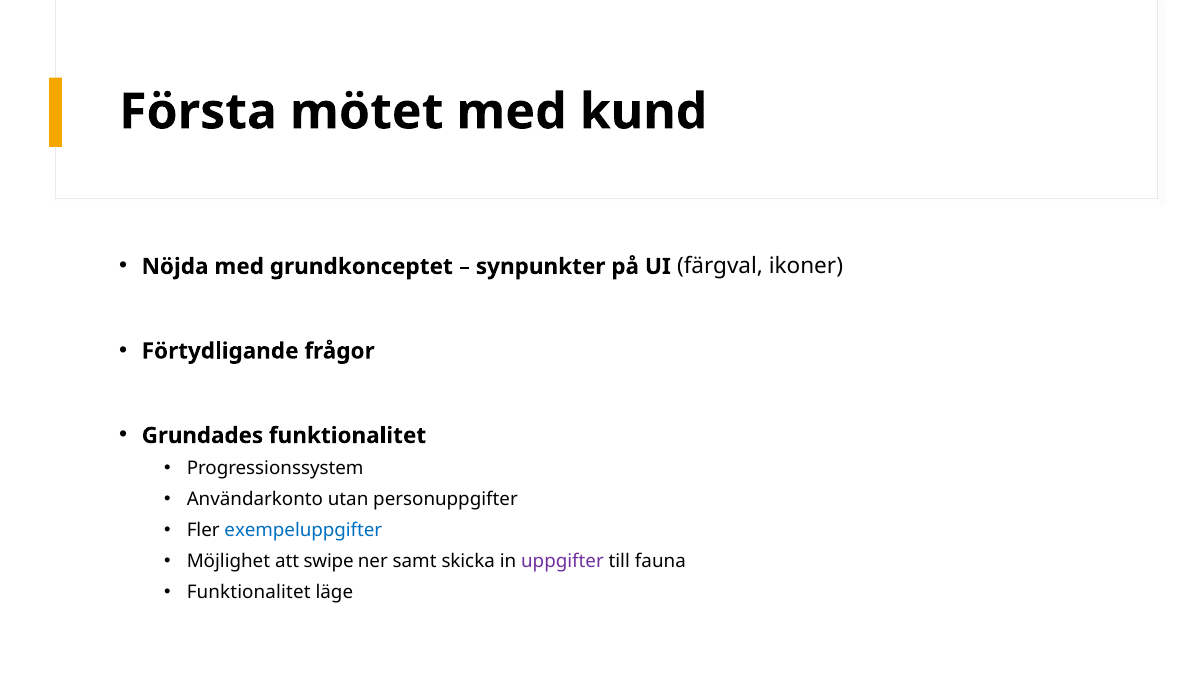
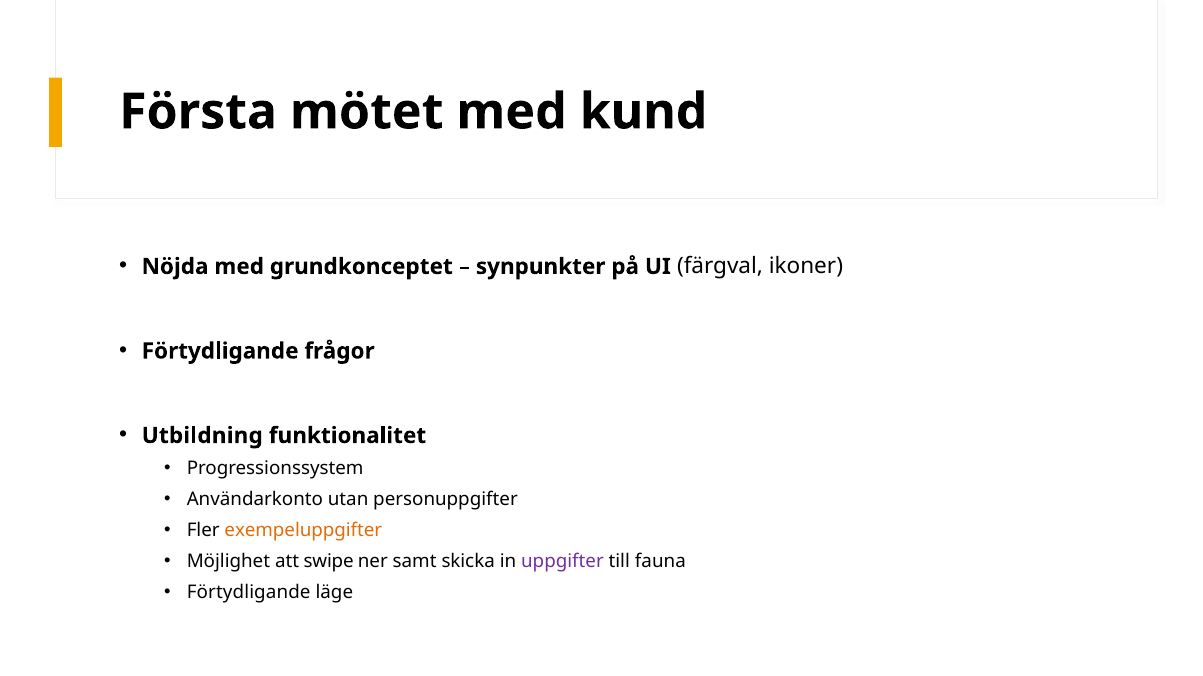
Grundades: Grundades -> Utbildning
exempeluppgifter colour: blue -> orange
Funktionalitet at (249, 593): Funktionalitet -> Förtydligande
